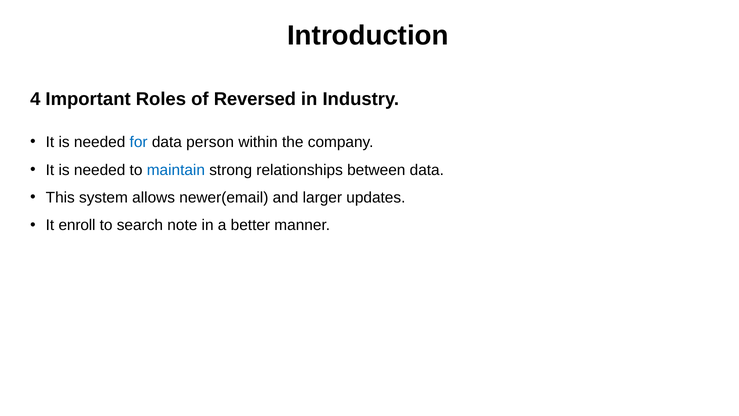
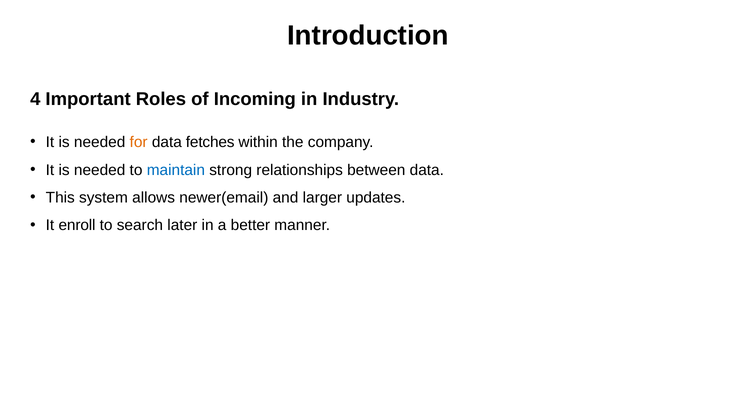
Reversed: Reversed -> Incoming
for colour: blue -> orange
person: person -> fetches
note: note -> later
